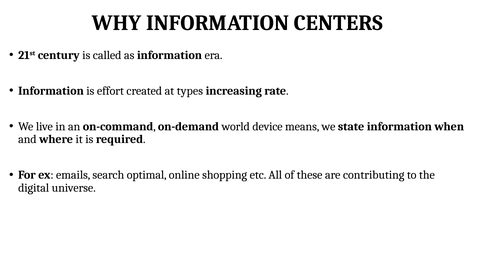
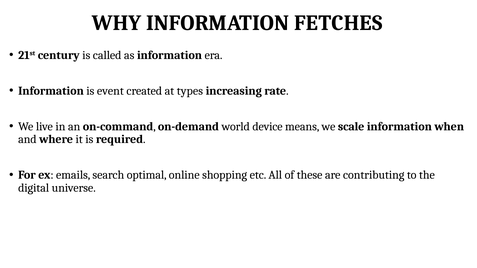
CENTERS: CENTERS -> FETCHES
effort: effort -> event
state: state -> scale
